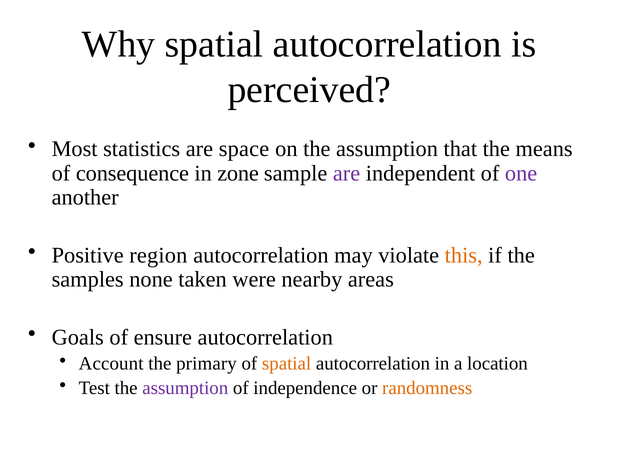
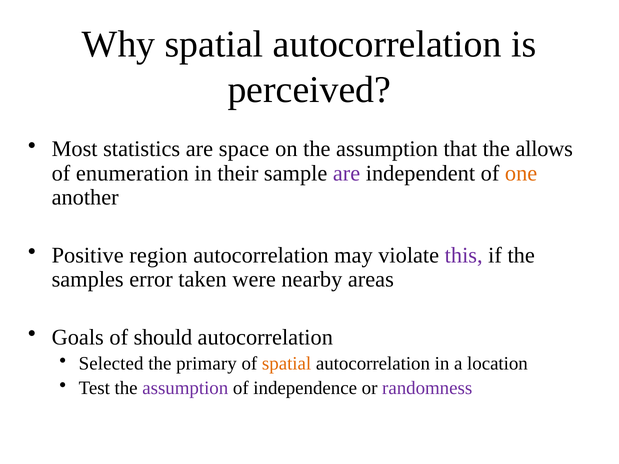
means: means -> allows
consequence: consequence -> enumeration
zone: zone -> their
one colour: purple -> orange
this colour: orange -> purple
none: none -> error
ensure: ensure -> should
Account: Account -> Selected
randomness colour: orange -> purple
